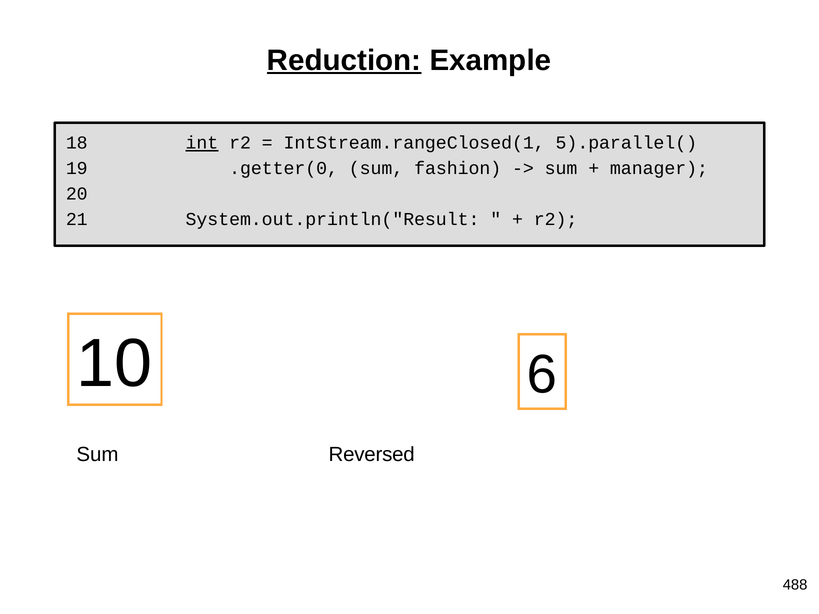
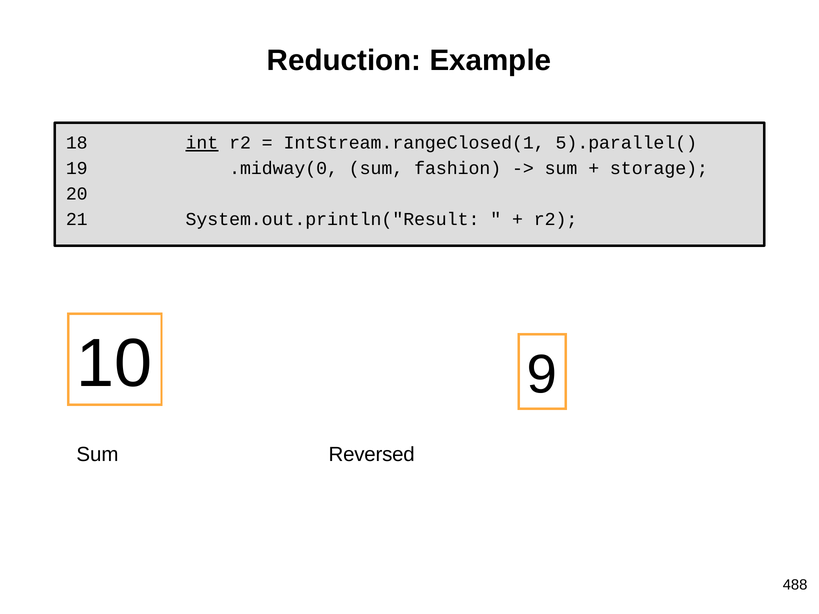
Reduction underline: present -> none
.getter(0: .getter(0 -> .midway(0
manager: manager -> storage
6: 6 -> 9
